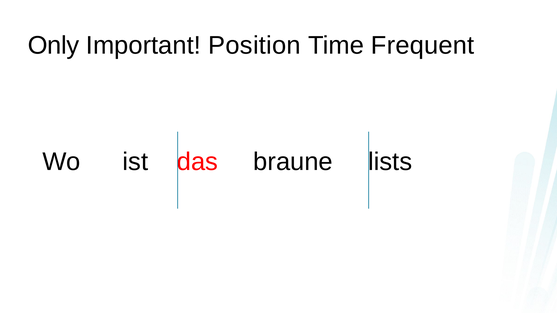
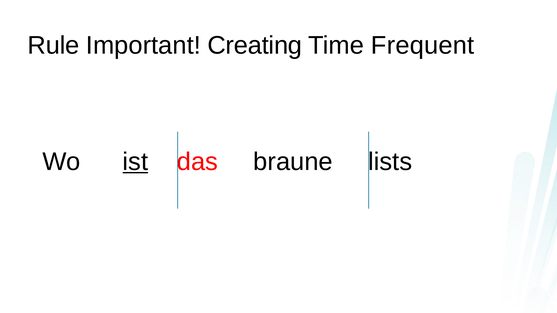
Only: Only -> Rule
Position: Position -> Creating
ist underline: none -> present
